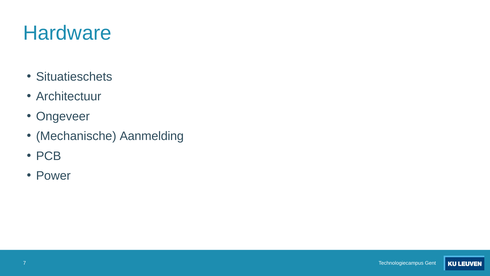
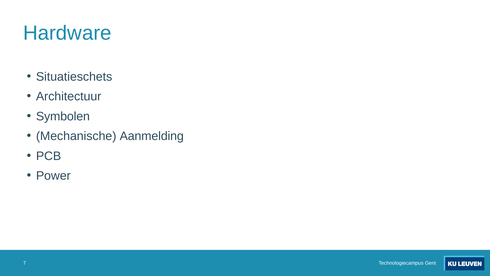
Ongeveer: Ongeveer -> Symbolen
